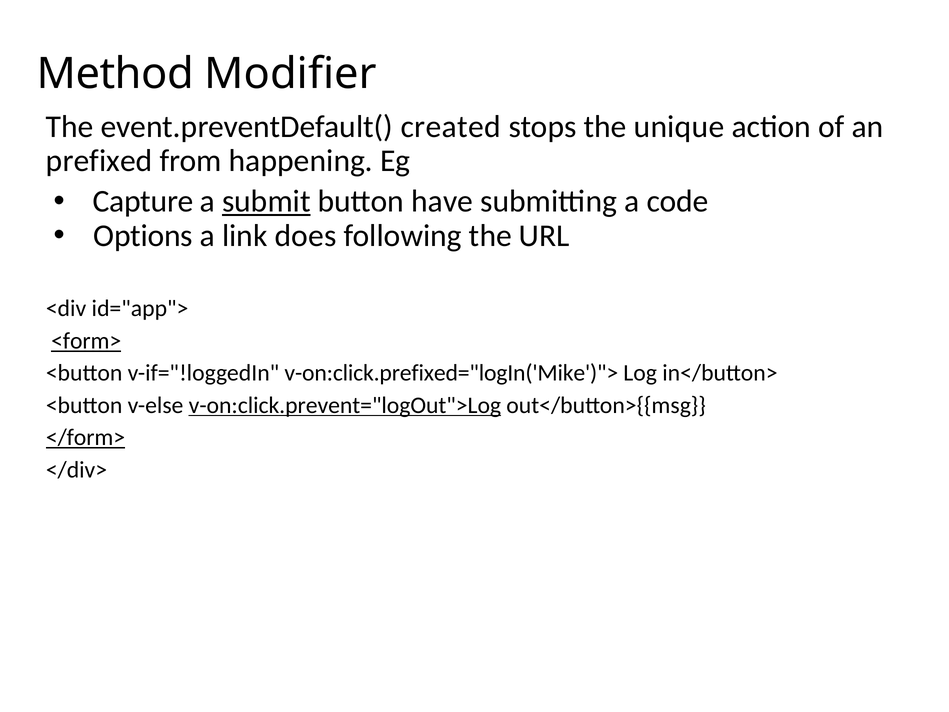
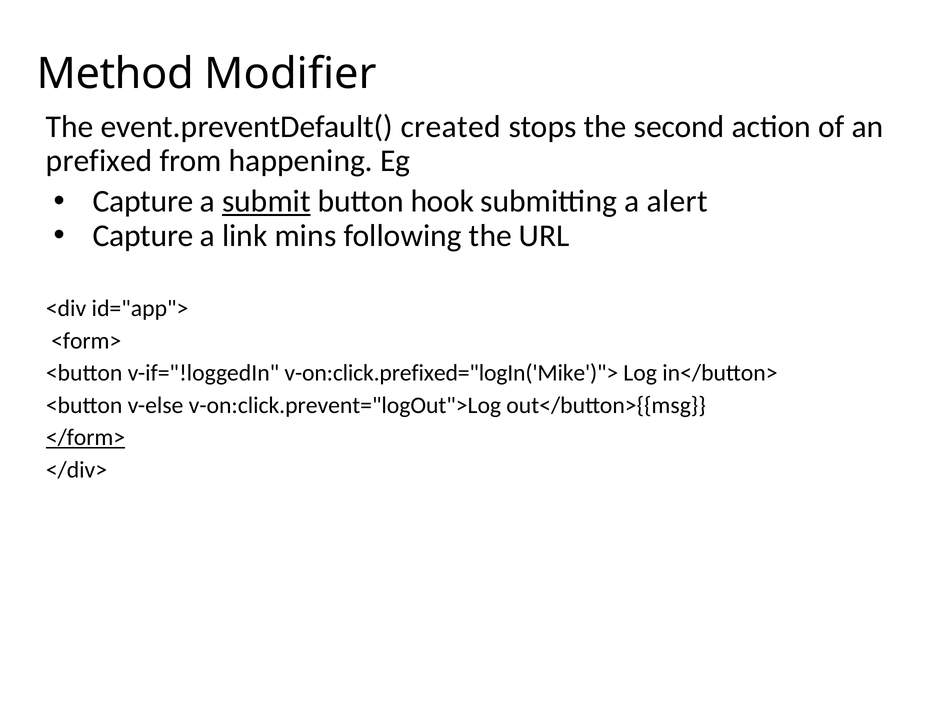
unique: unique -> second
have: have -> hook
code: code -> alert
Options at (143, 236): Options -> Capture
does: does -> mins
<form> underline: present -> none
v-on:click.prevent="logOut">Log underline: present -> none
